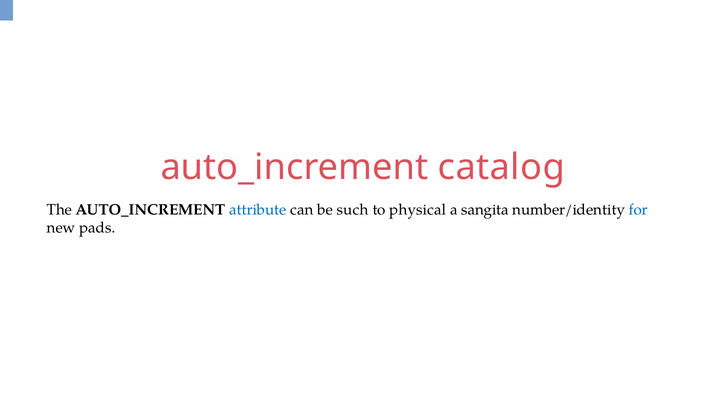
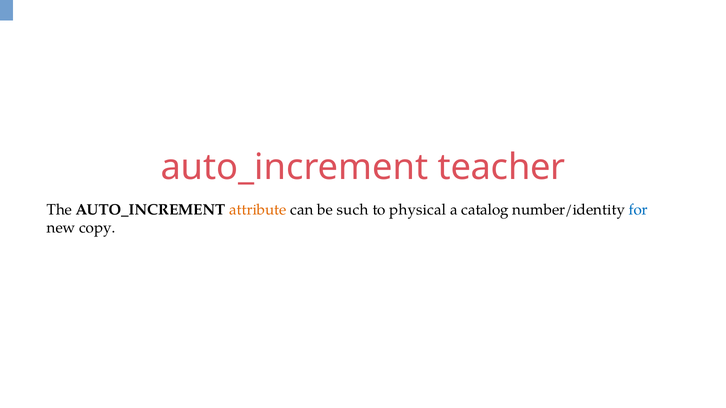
catalog: catalog -> teacher
attribute colour: blue -> orange
sangita: sangita -> catalog
pads: pads -> copy
